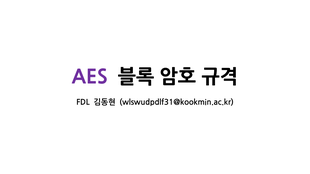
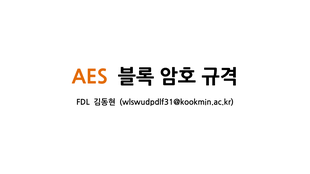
AES colour: purple -> orange
